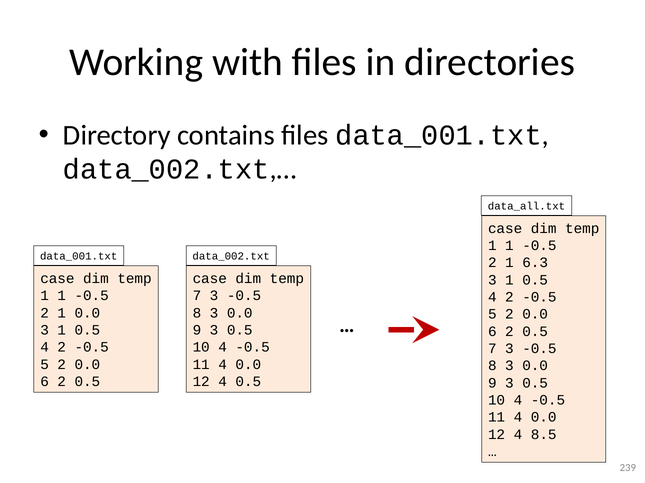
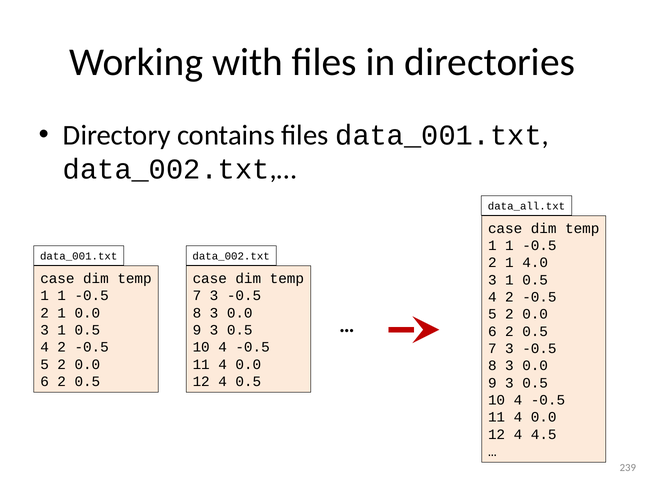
6.3: 6.3 -> 4.0
8.5: 8.5 -> 4.5
